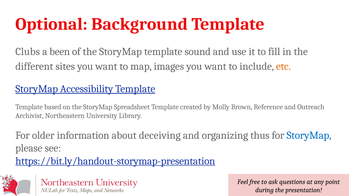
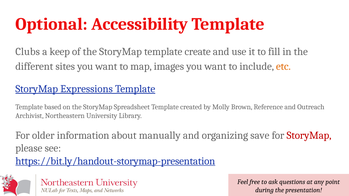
Background: Background -> Accessibility
been: been -> keep
sound: sound -> create
Accessibility: Accessibility -> Expressions
deceiving: deceiving -> manually
thus: thus -> save
StoryMap at (309, 136) colour: blue -> red
